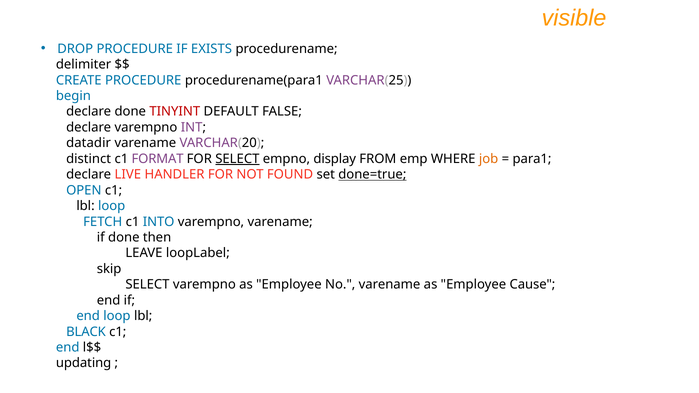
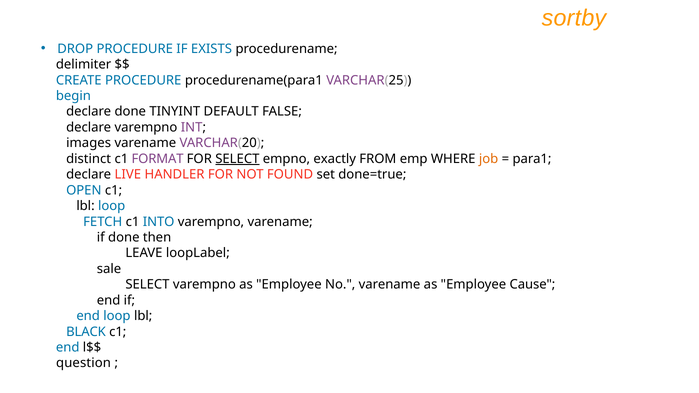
visible: visible -> sortby
TINYINT colour: red -> black
datadir: datadir -> images
display: display -> exactly
done=true underline: present -> none
skip: skip -> sale
updating: updating -> question
